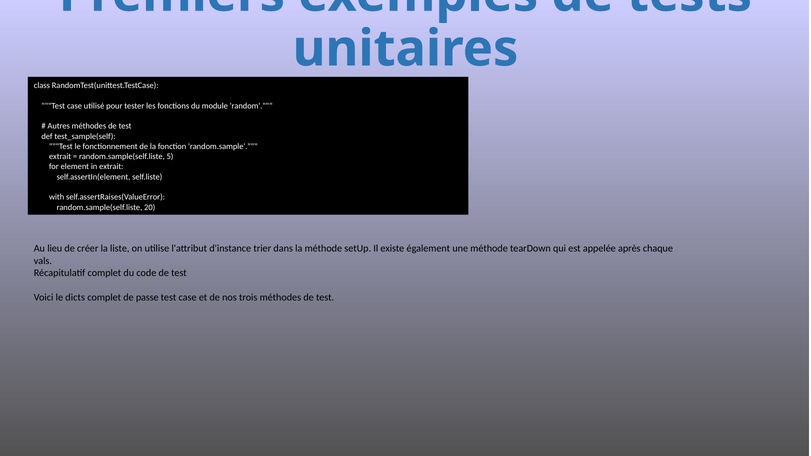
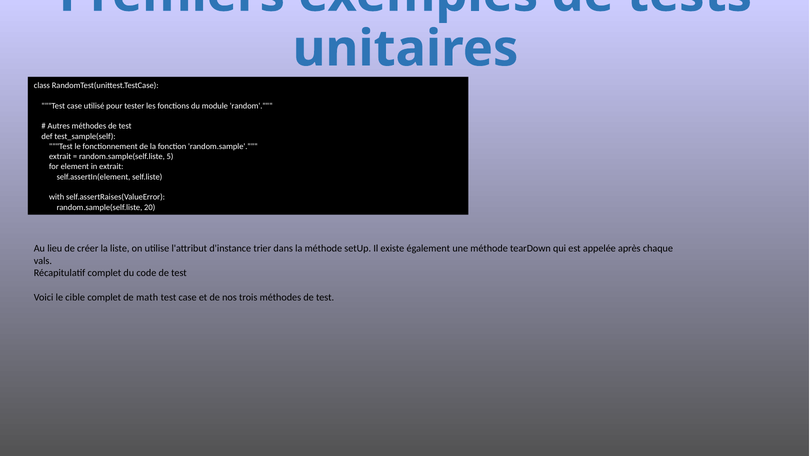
dicts: dicts -> cible
passe: passe -> math
